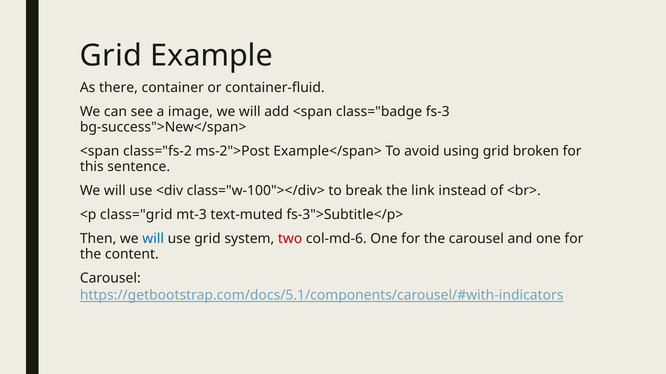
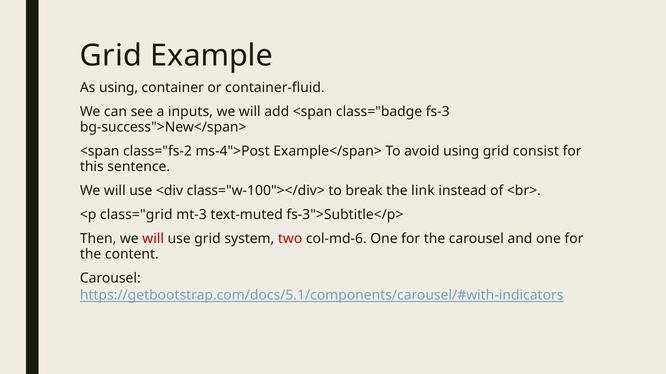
As there: there -> using
image: image -> inputs
ms-2">Post: ms-2">Post -> ms-4">Post
broken: broken -> consist
will at (153, 239) colour: blue -> red
